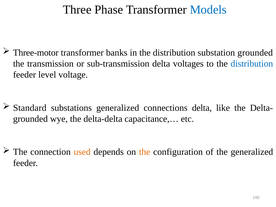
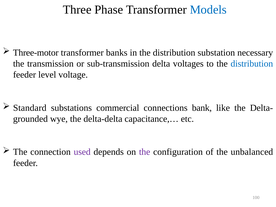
substation grounded: grounded -> necessary
substations generalized: generalized -> commercial
connections delta: delta -> bank
used colour: orange -> purple
the at (145, 152) colour: orange -> purple
the generalized: generalized -> unbalanced
